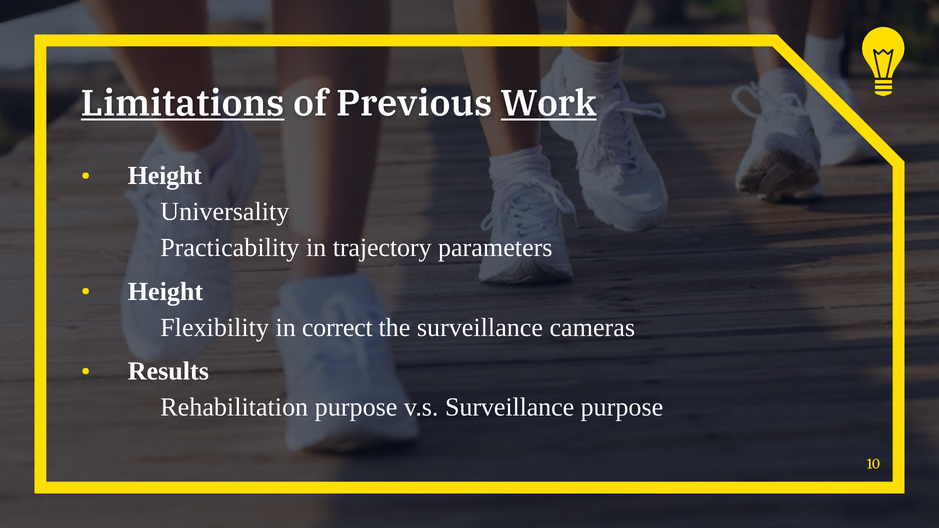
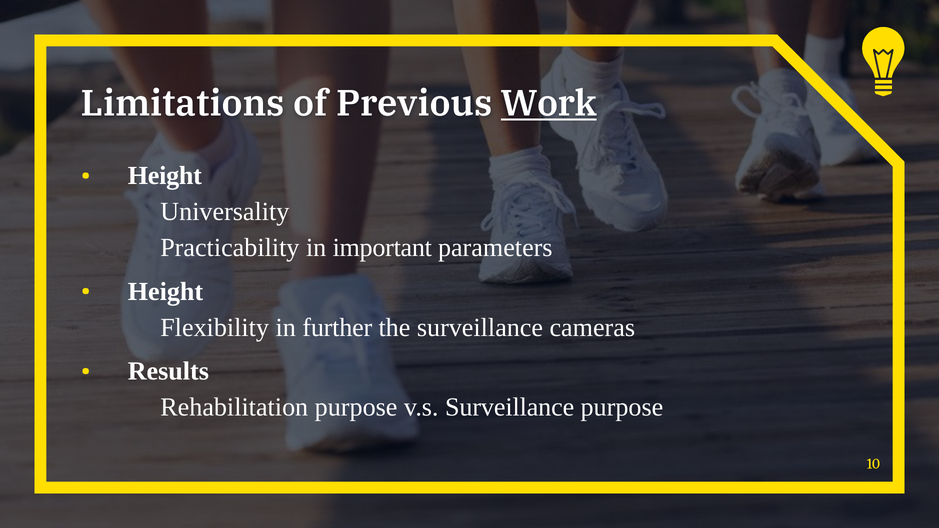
Limitations underline: present -> none
trajectory: trajectory -> important
correct: correct -> further
